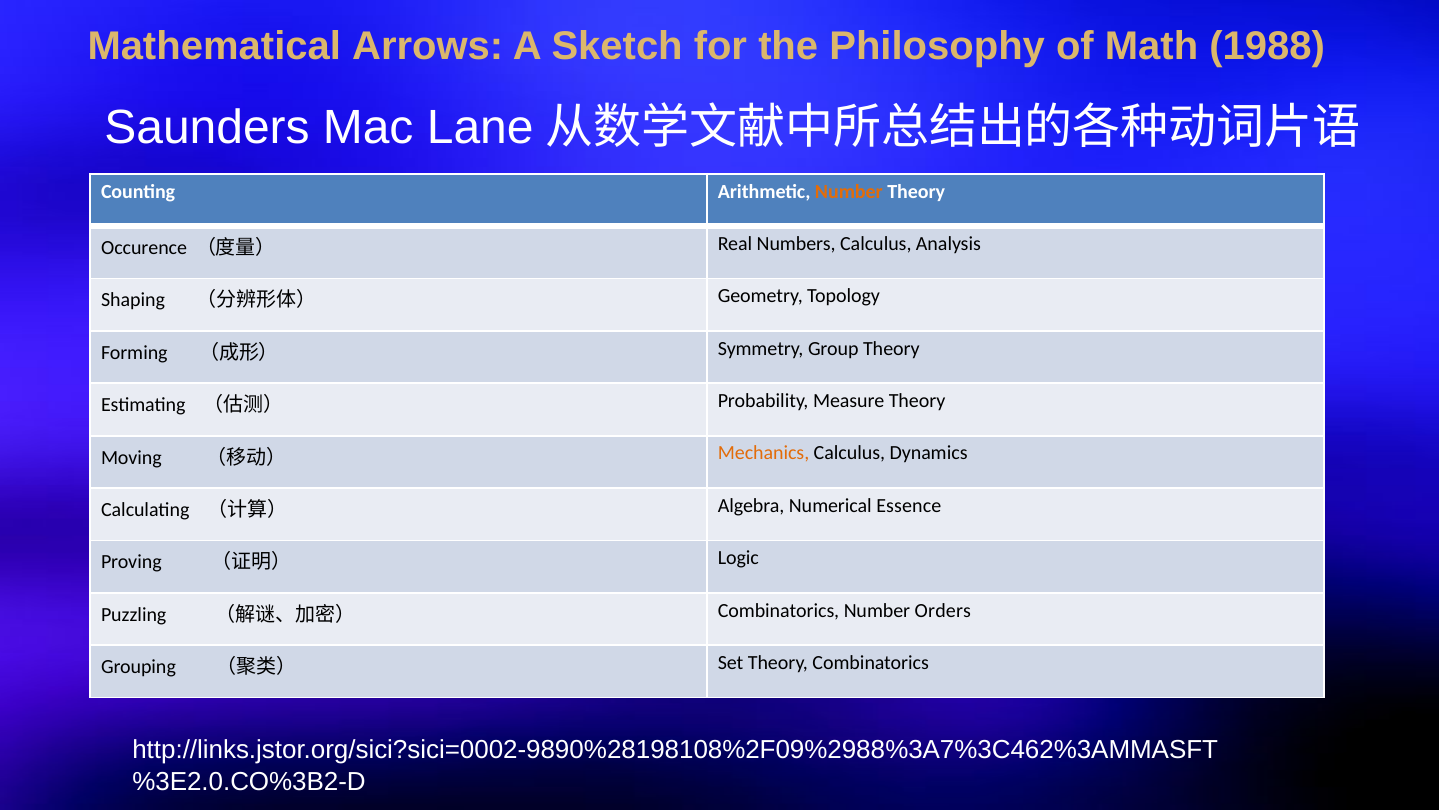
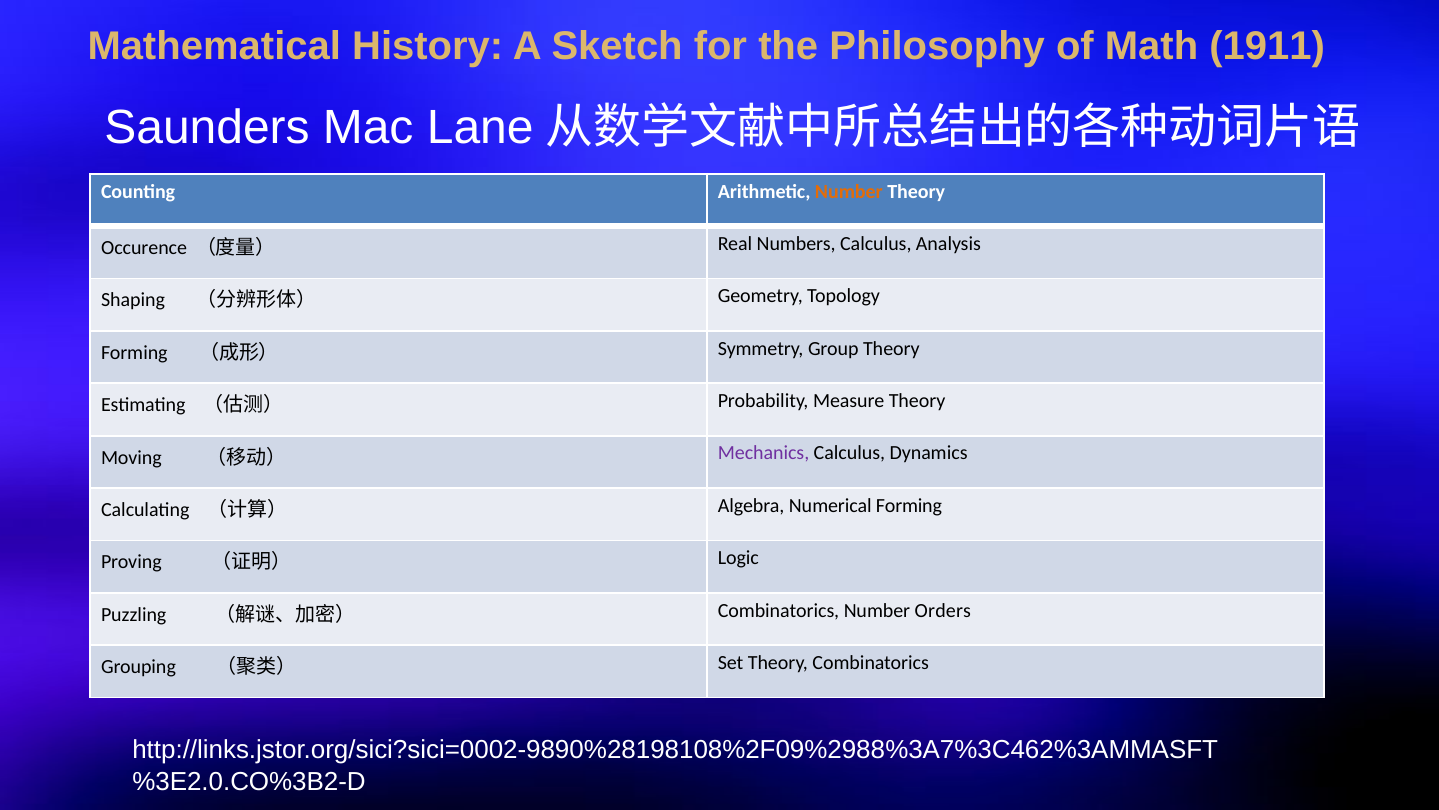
Arrows: Arrows -> History
1988: 1988 -> 1911
Mechanics colour: orange -> purple
Numerical Essence: Essence -> Forming
